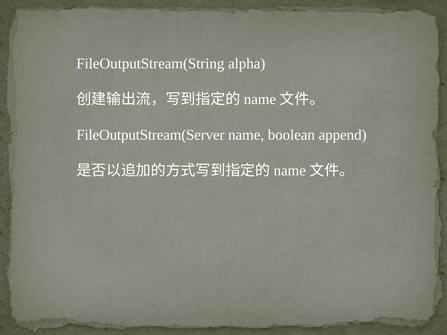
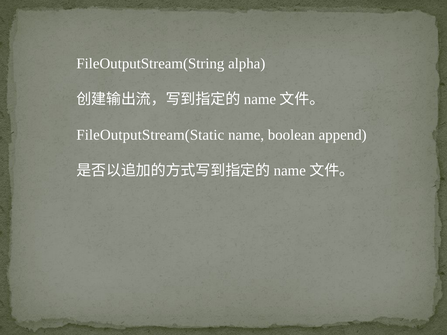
FileOutputStream(Server: FileOutputStream(Server -> FileOutputStream(Static
